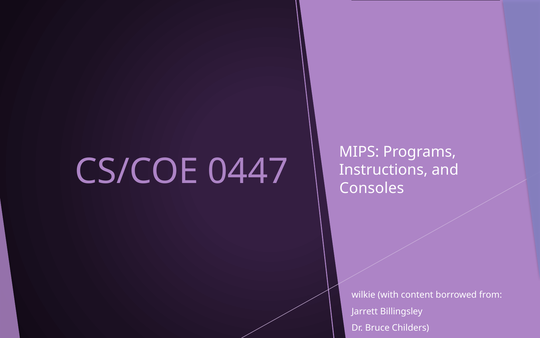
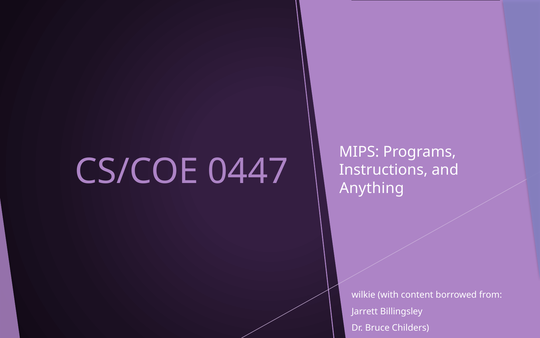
Consoles: Consoles -> Anything
